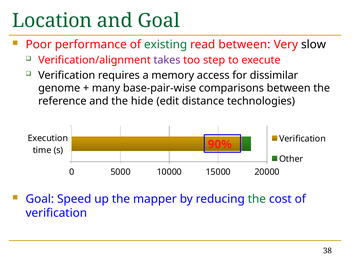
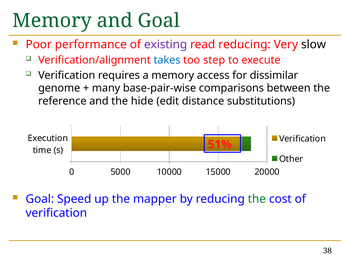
Location at (52, 21): Location -> Memory
existing colour: green -> purple
read between: between -> reducing
takes colour: purple -> blue
technologies: technologies -> substitutions
90%: 90% -> 51%
